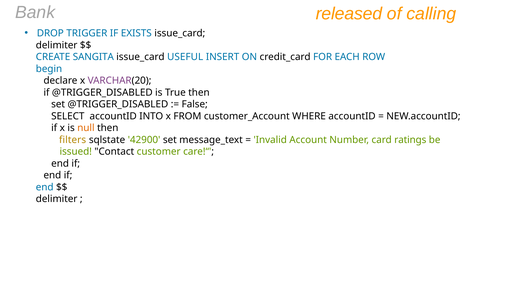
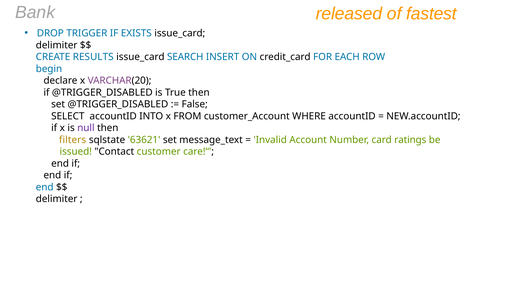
calling: calling -> fastest
SANGITA: SANGITA -> RESULTS
USEFUL: USEFUL -> SEARCH
null colour: orange -> purple
42900: 42900 -> 63621
